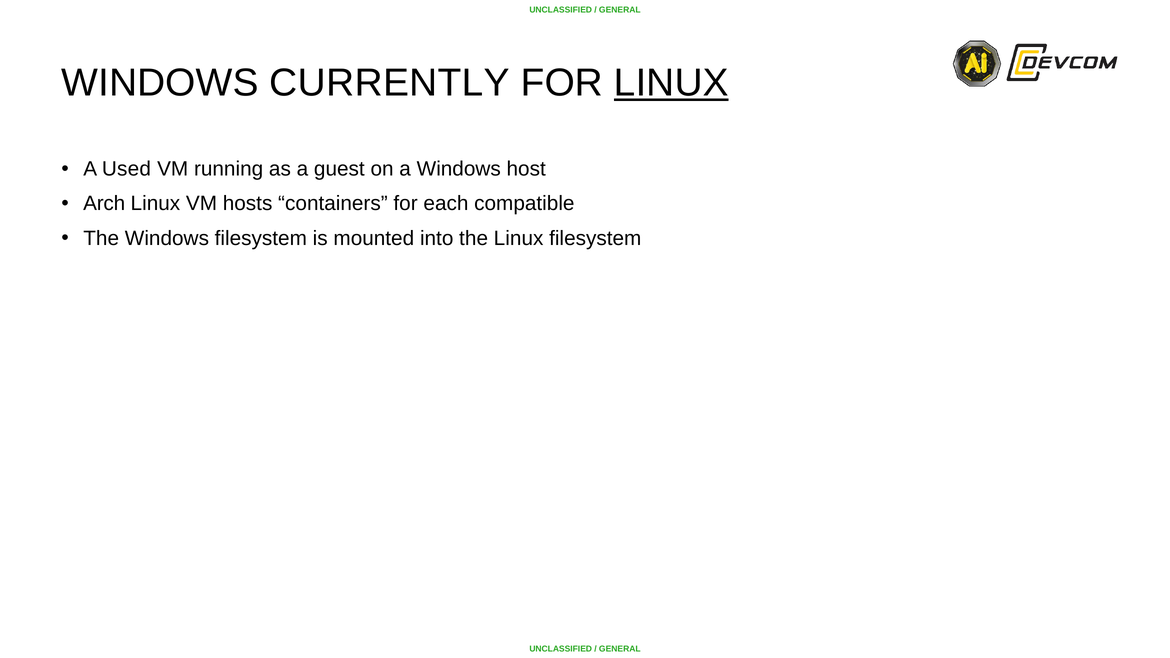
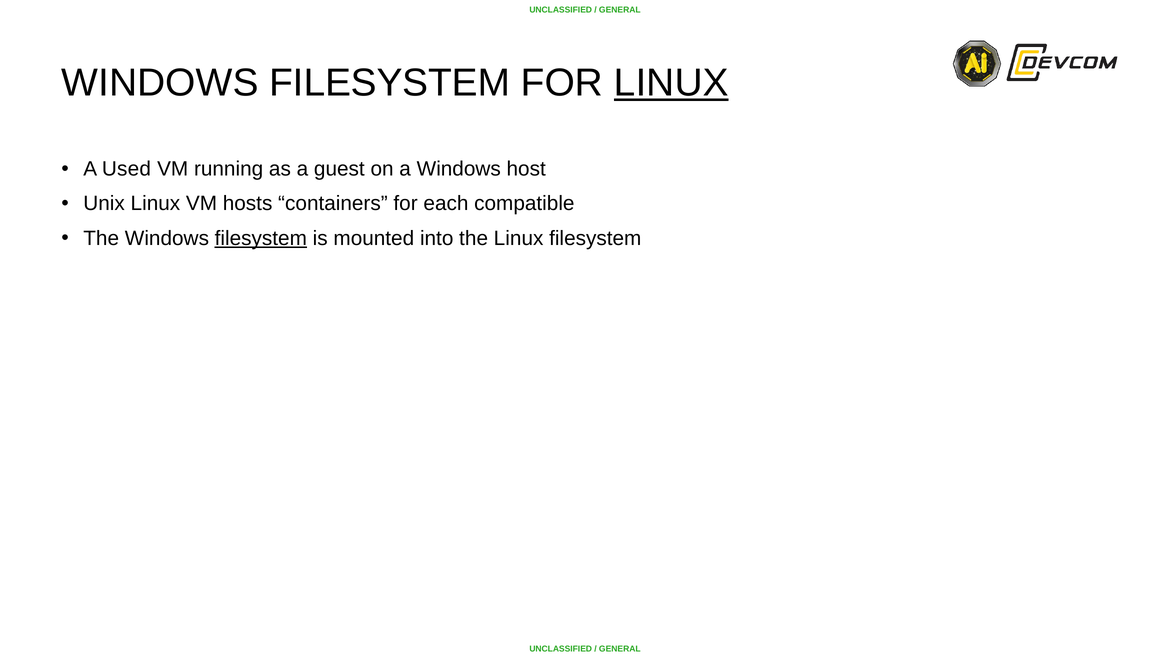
CURRENTLY at (390, 83): CURRENTLY -> FILESYSTEM
Arch: Arch -> Unix
filesystem at (261, 238) underline: none -> present
